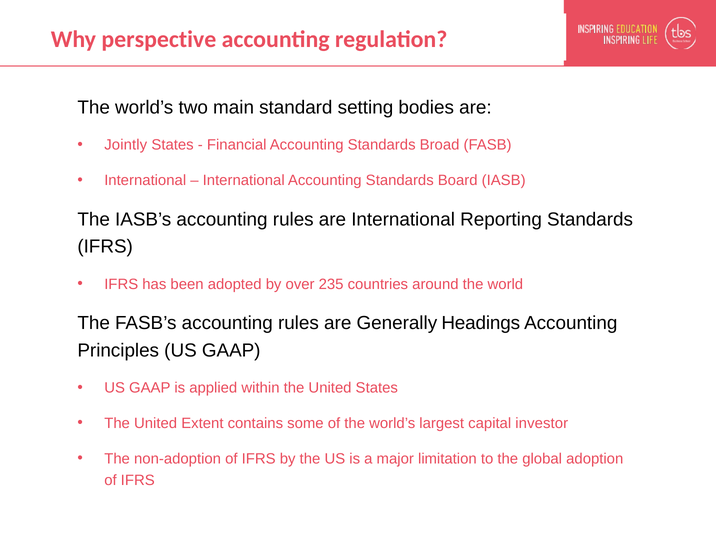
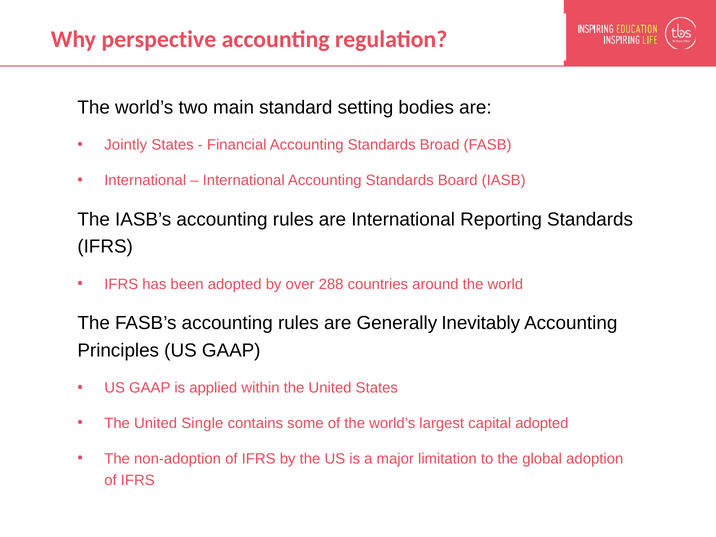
235: 235 -> 288
Headings: Headings -> Inevitably
Extent: Extent -> Single
capital investor: investor -> adopted
